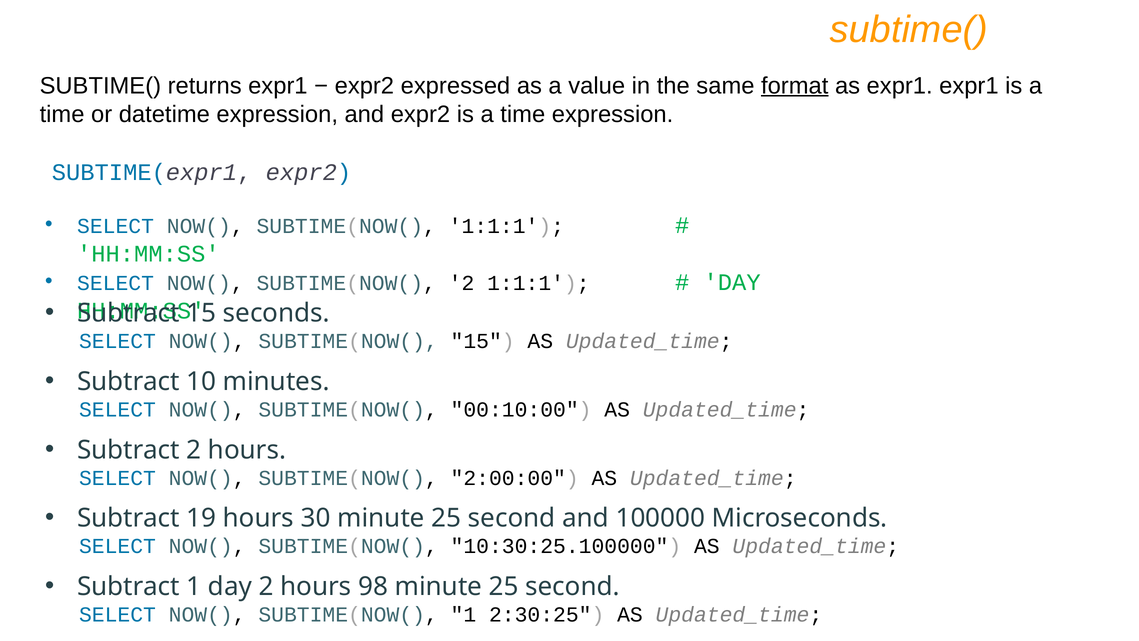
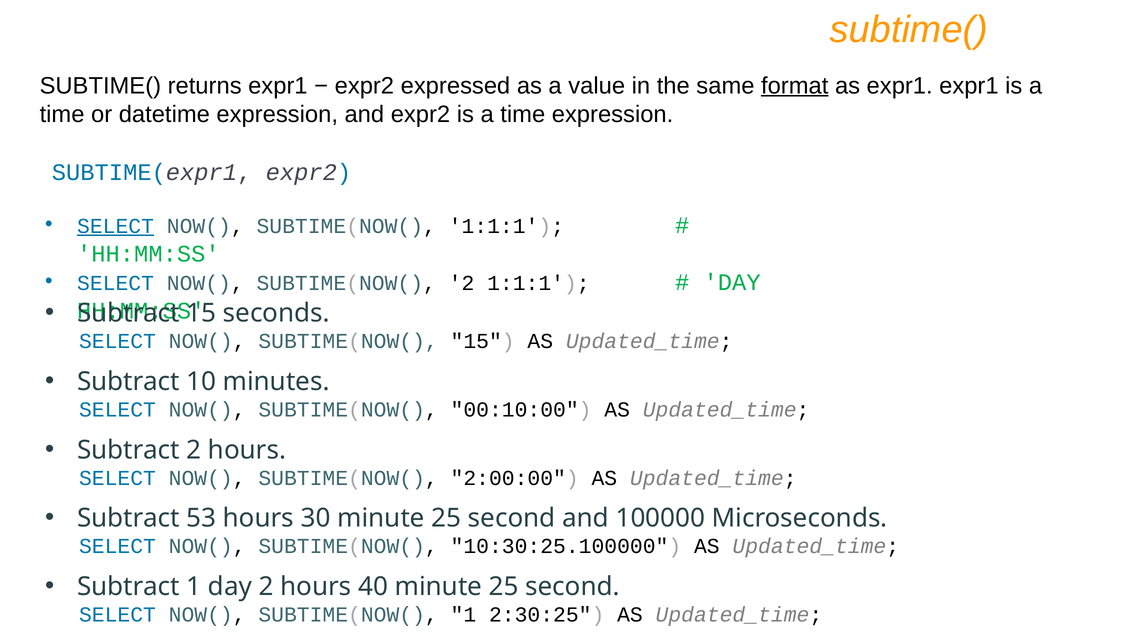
SELECT at (116, 226) underline: none -> present
19: 19 -> 53
98: 98 -> 40
